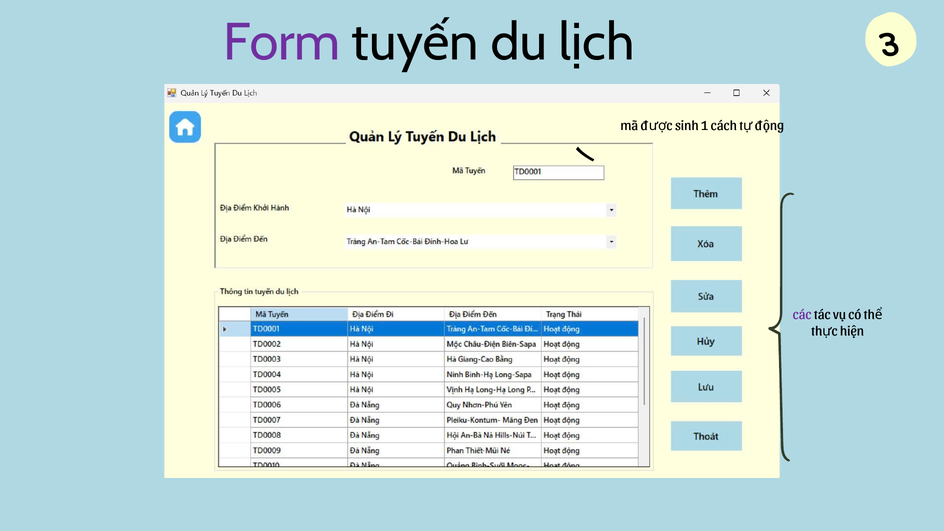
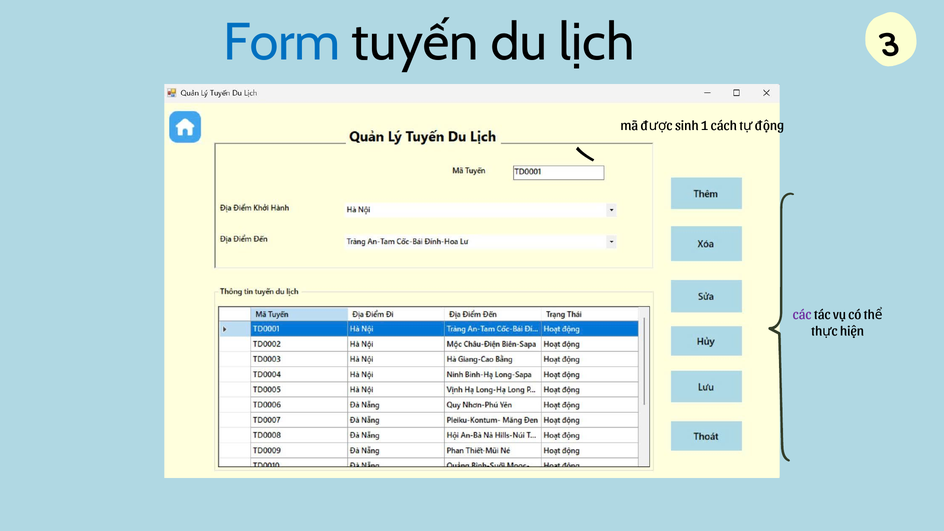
Form colour: purple -> blue
